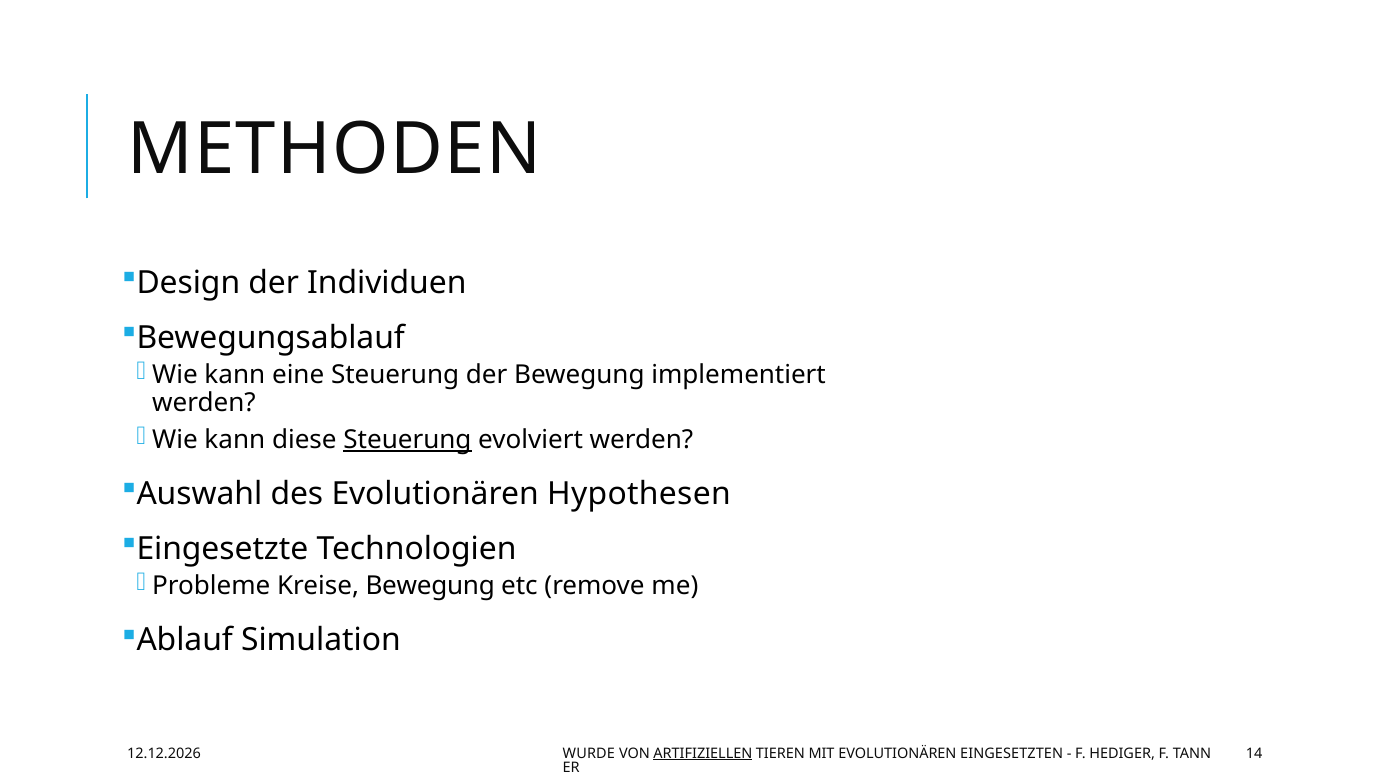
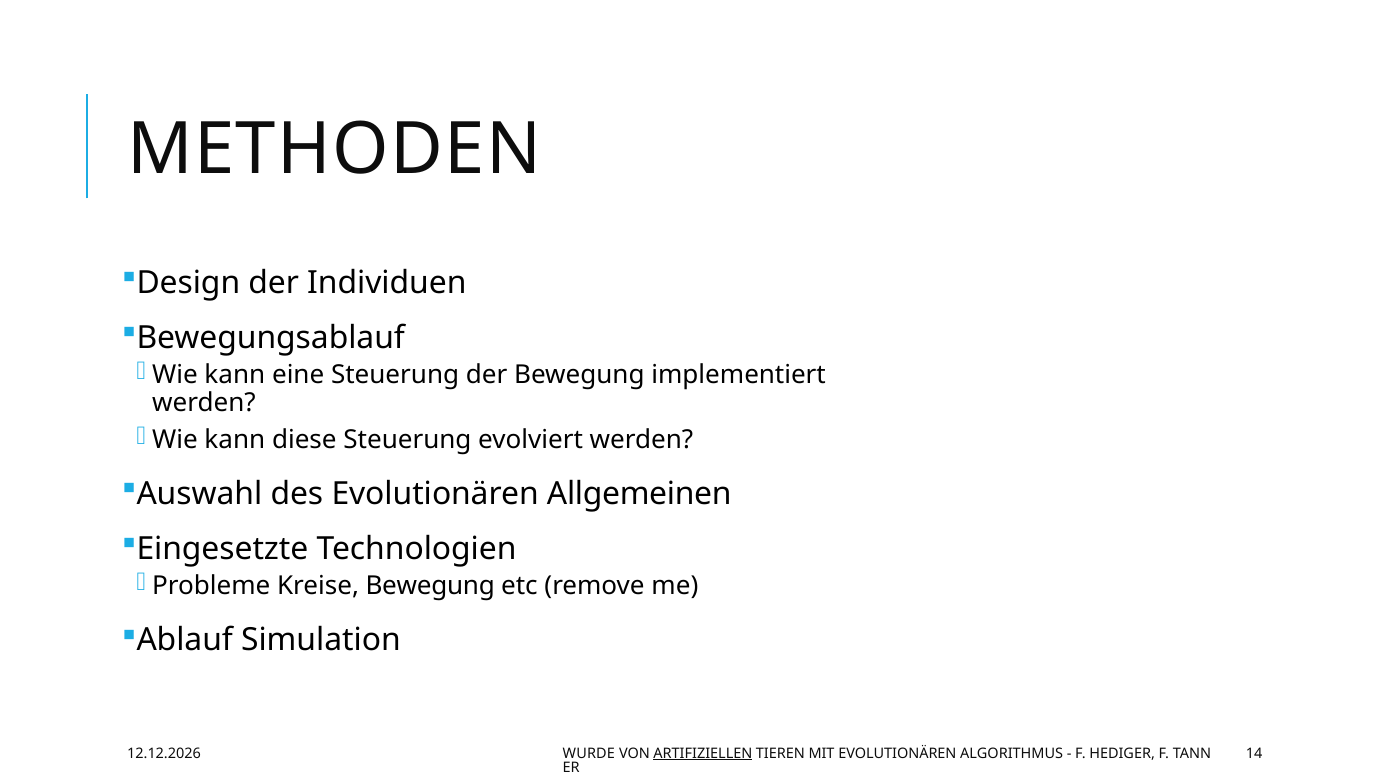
Steuerung at (407, 440) underline: present -> none
Hypothesen: Hypothesen -> Allgemeinen
EINGESETZTEN: EINGESETZTEN -> ALGORITHMUS
